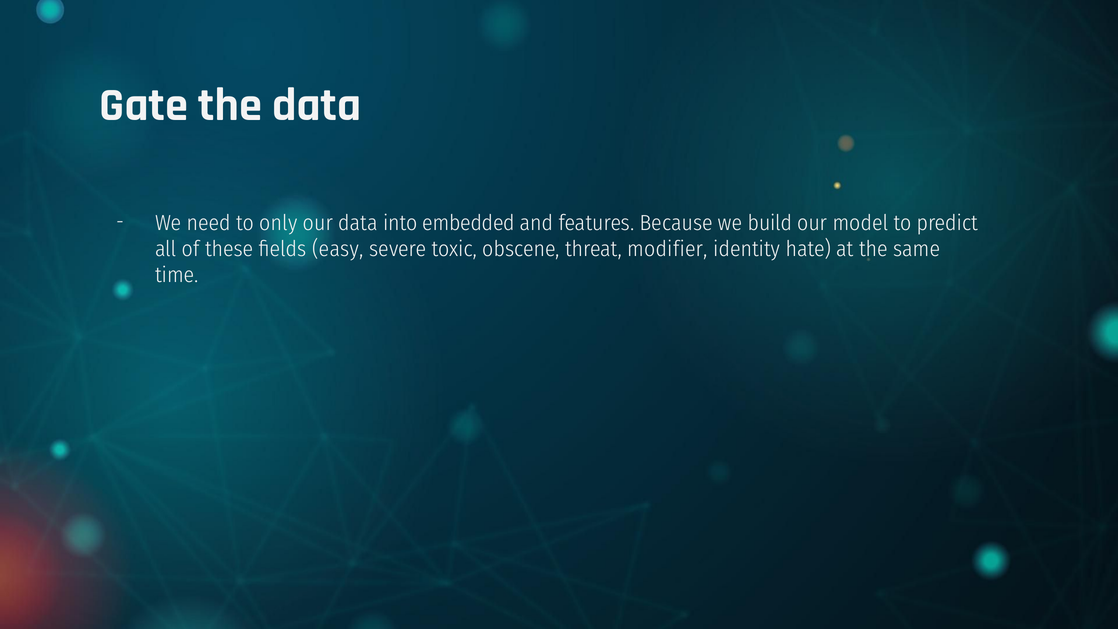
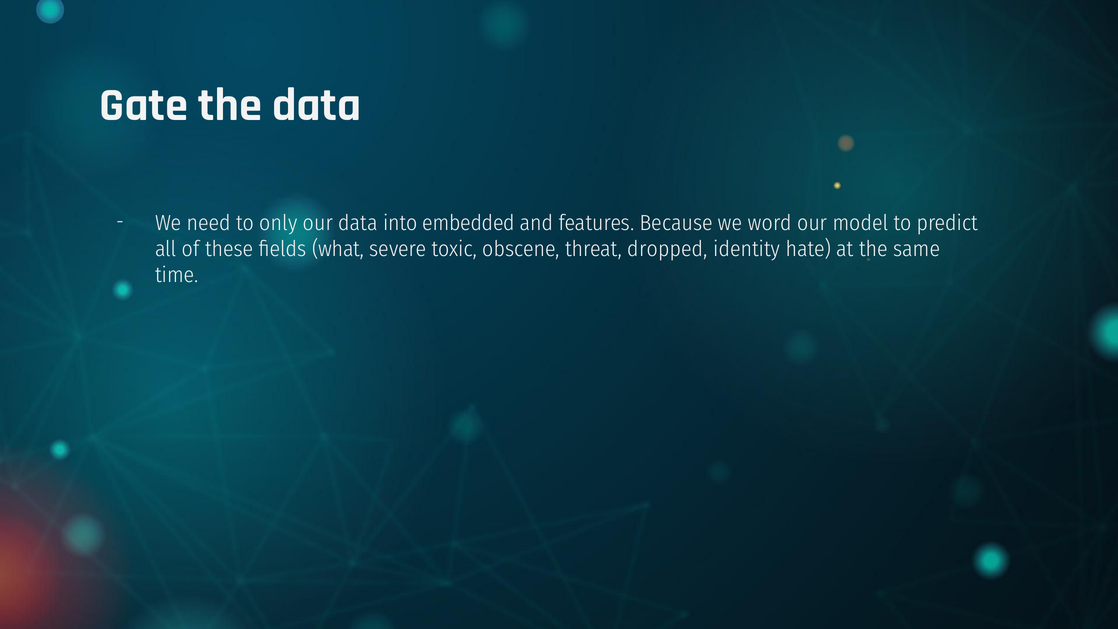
build: build -> word
easy: easy -> what
modifier: modifier -> dropped
